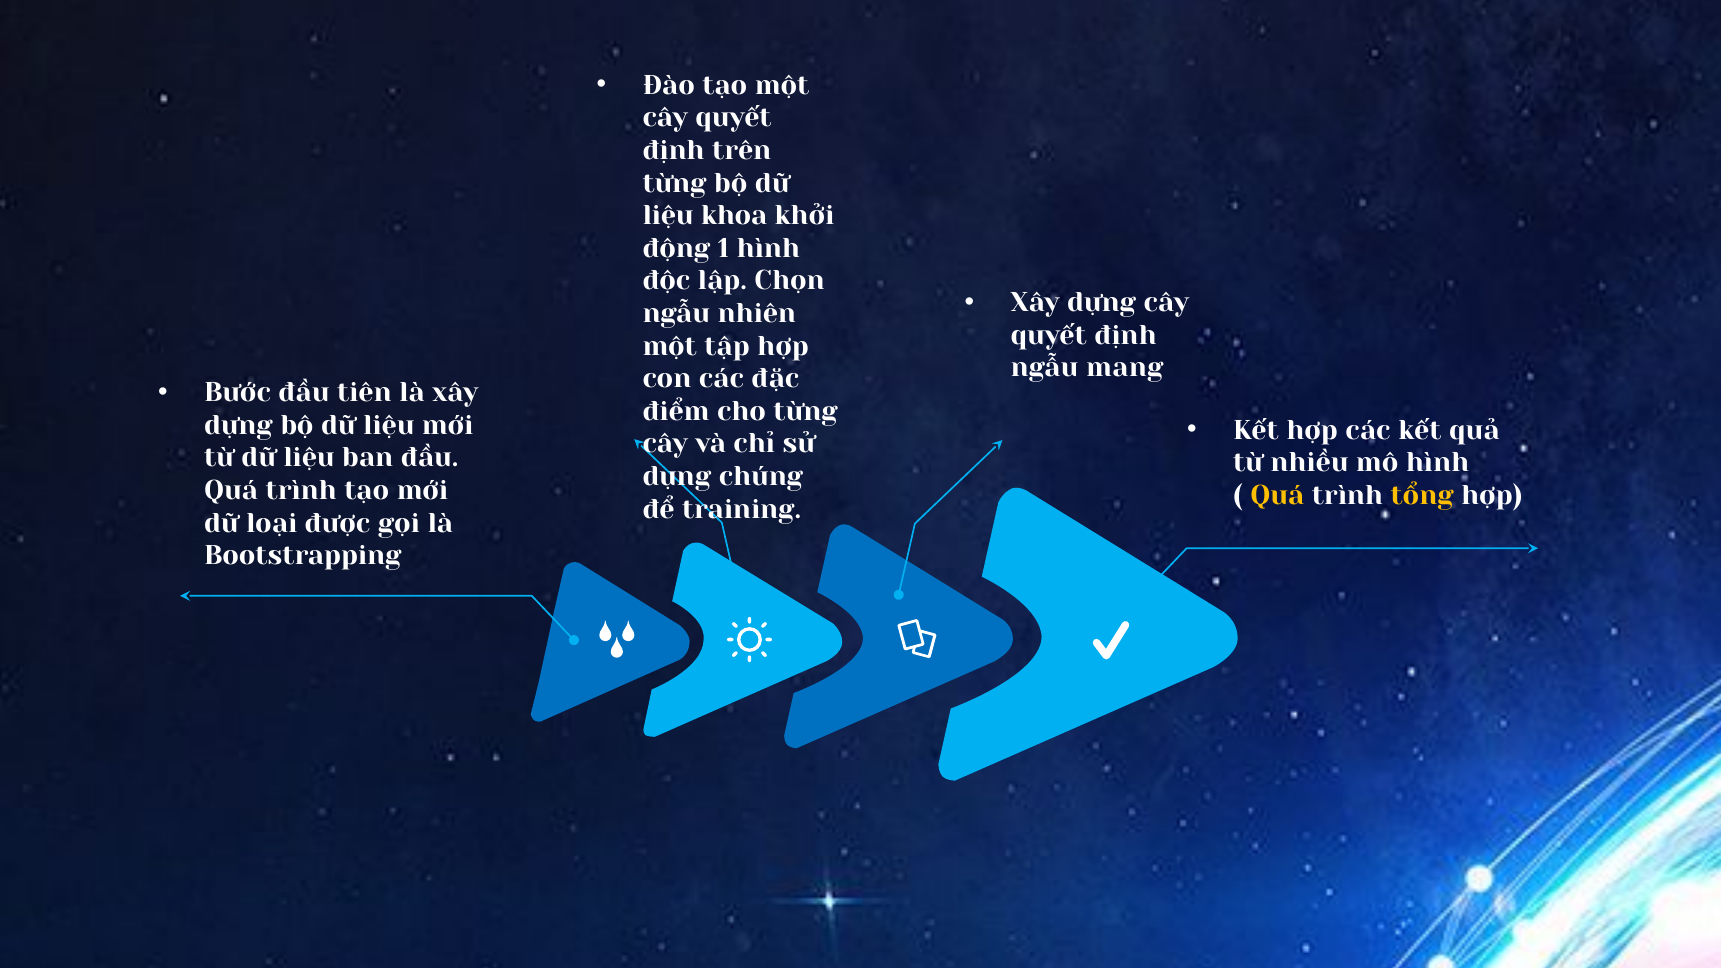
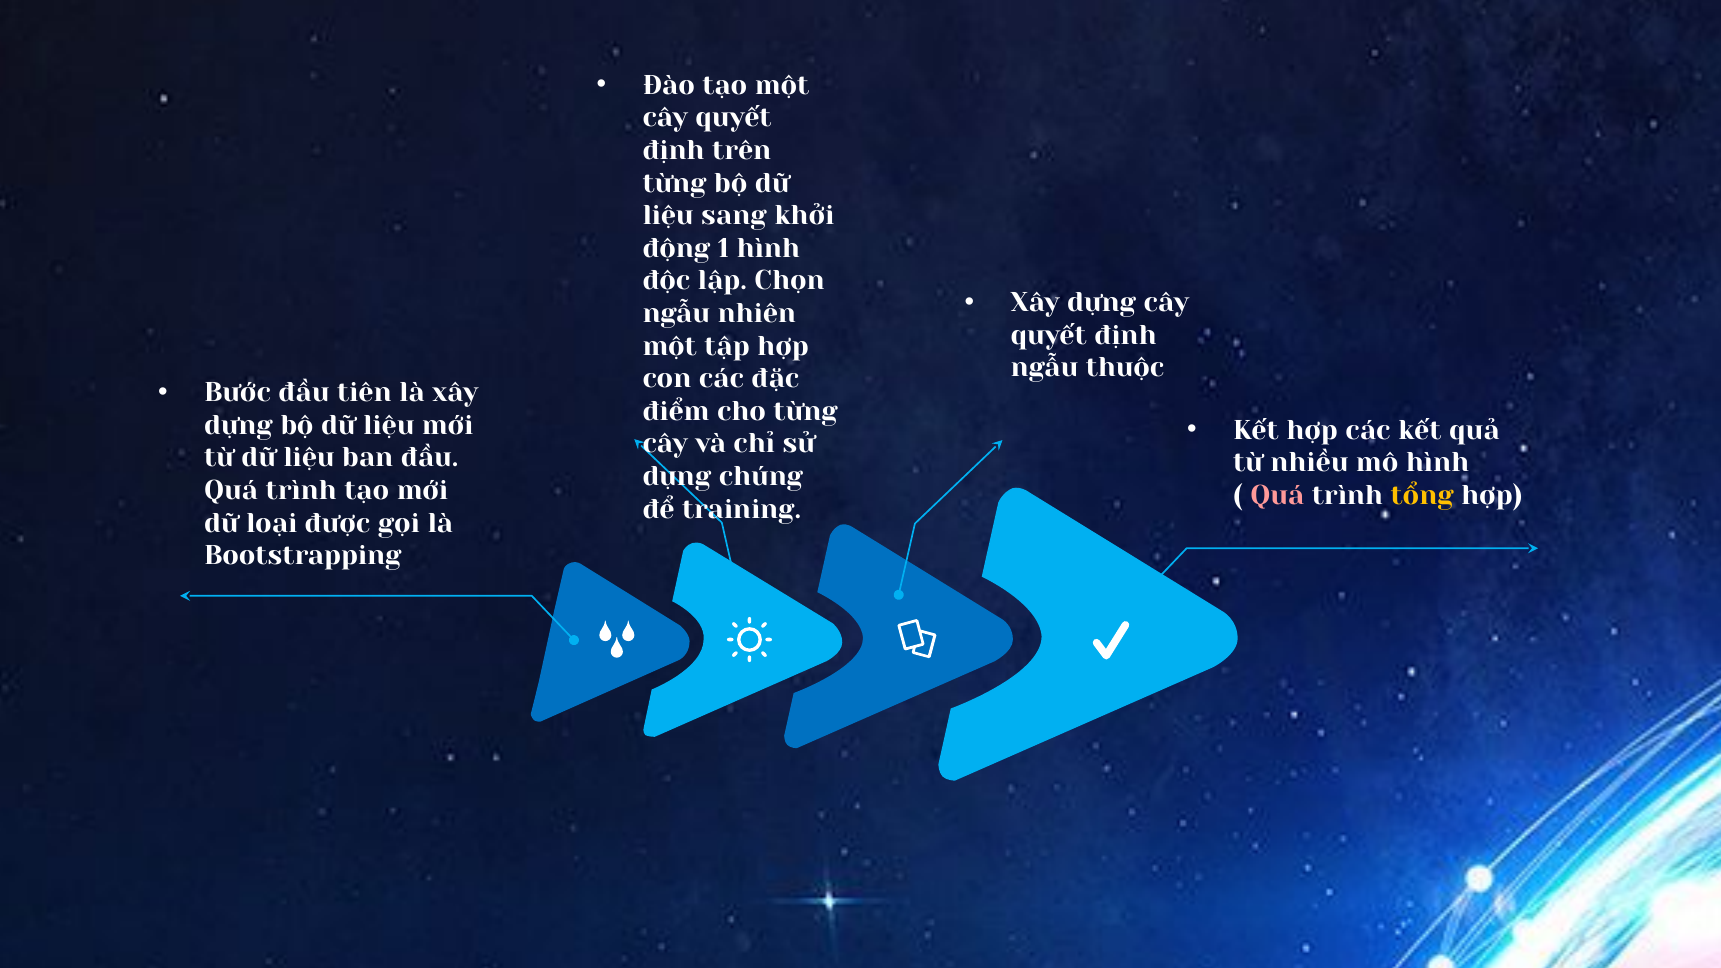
khoa: khoa -> sang
mang: mang -> thuộc
Quá at (1277, 496) colour: yellow -> pink
